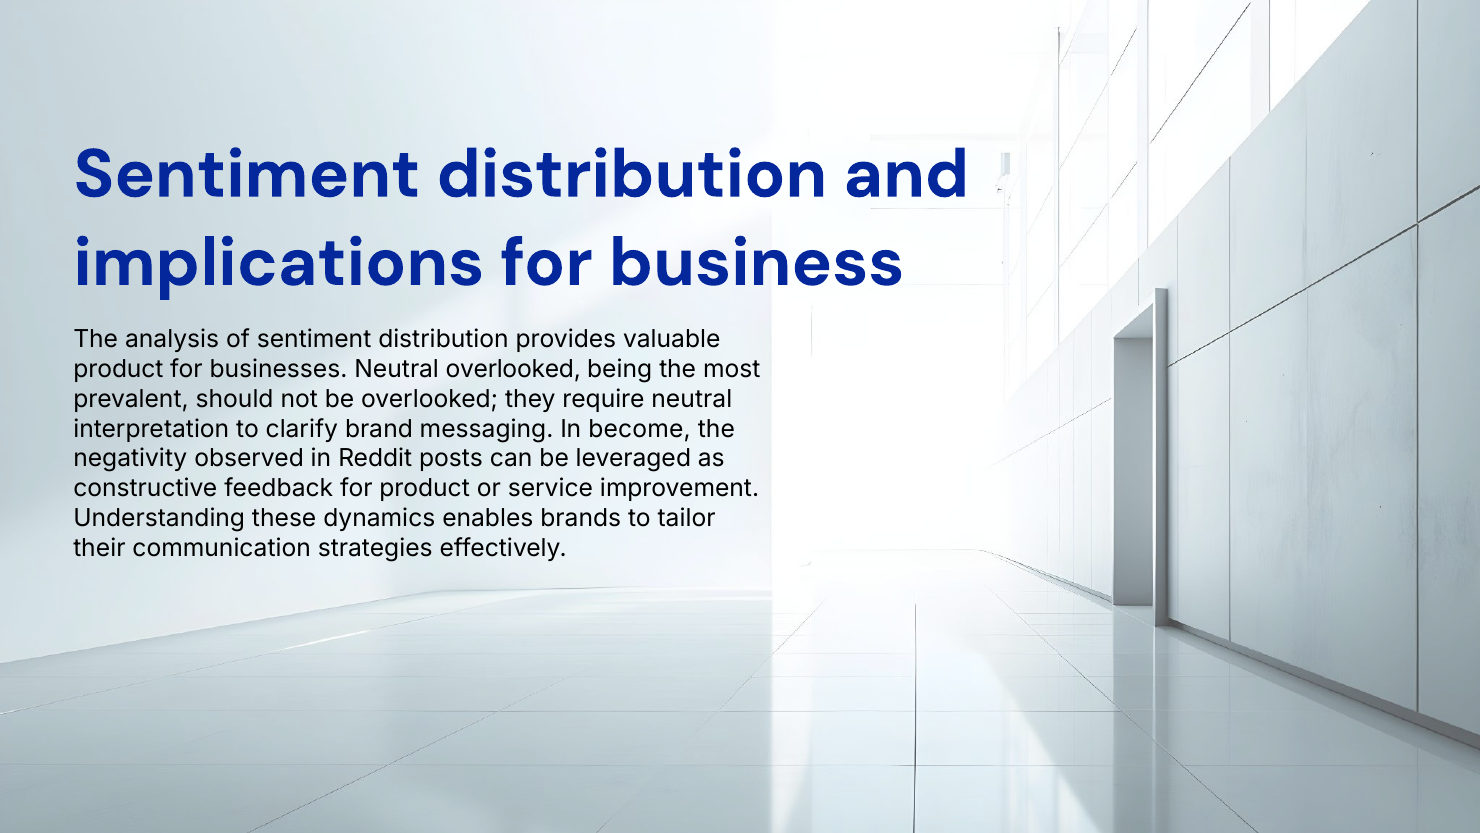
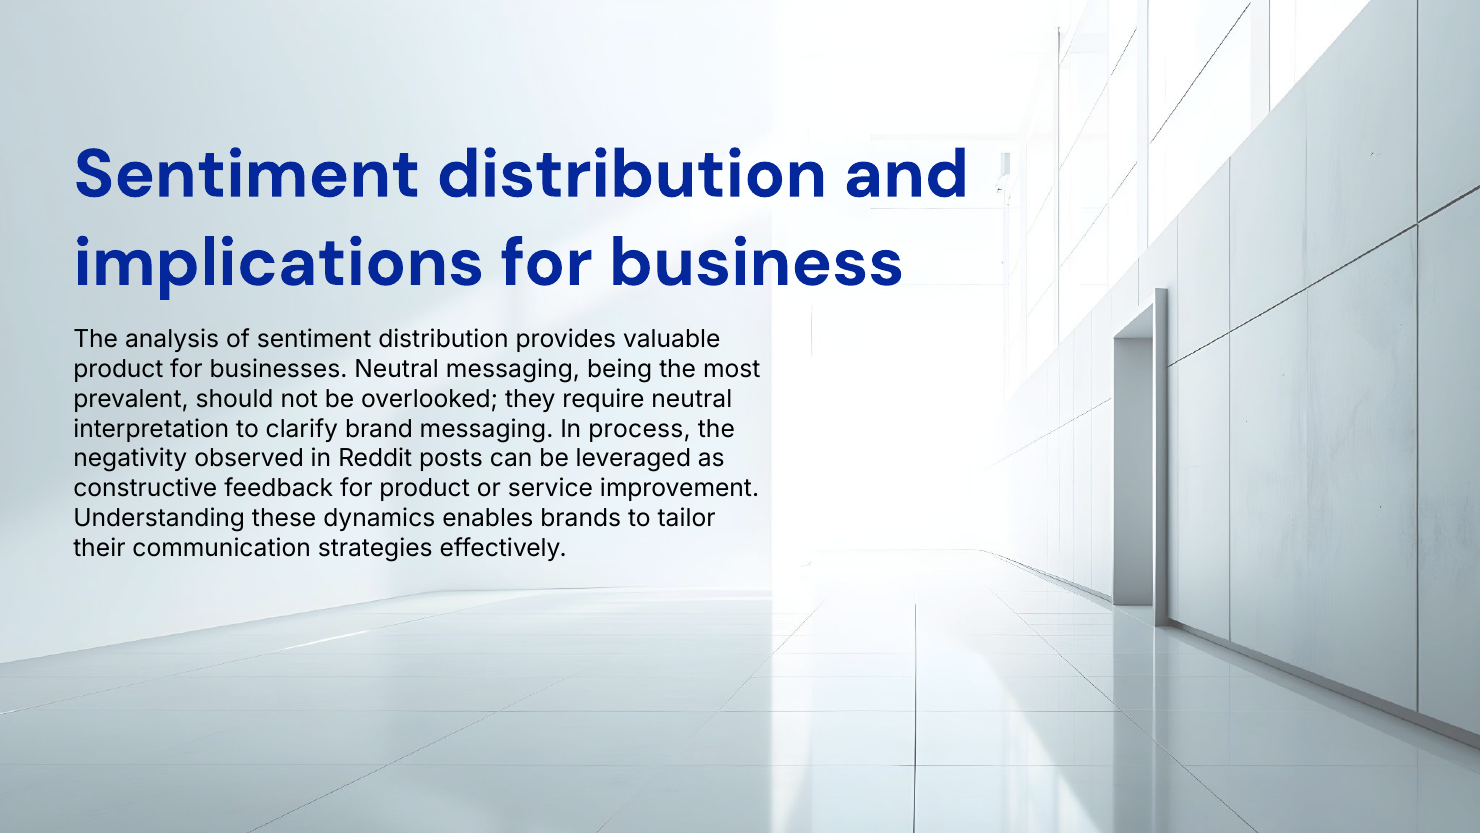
Neutral overlooked: overlooked -> messaging
become: become -> process
